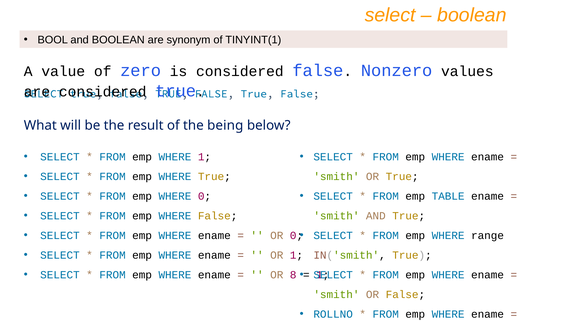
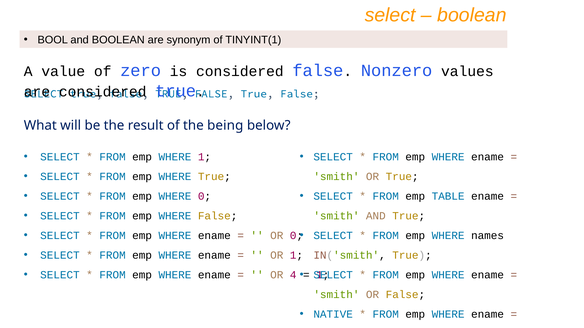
range: range -> names
8: 8 -> 4
ROLLNO: ROLLNO -> NATIVE
